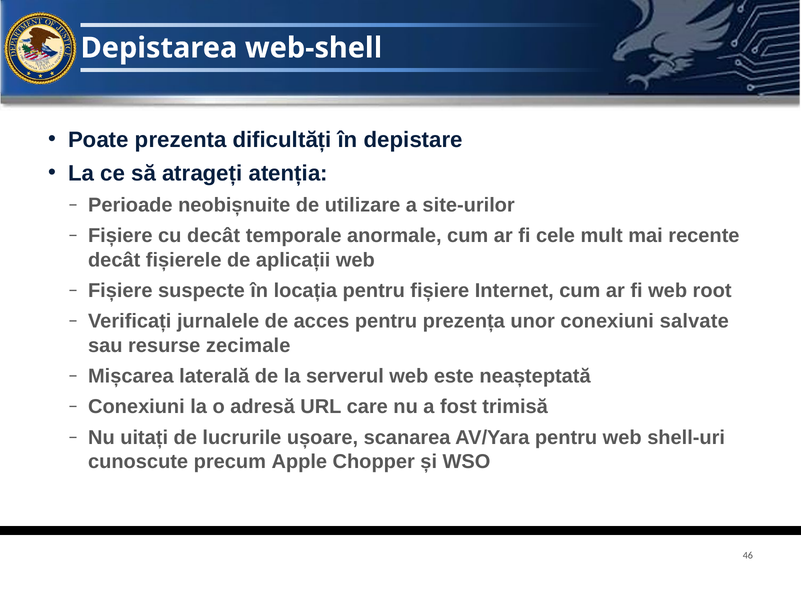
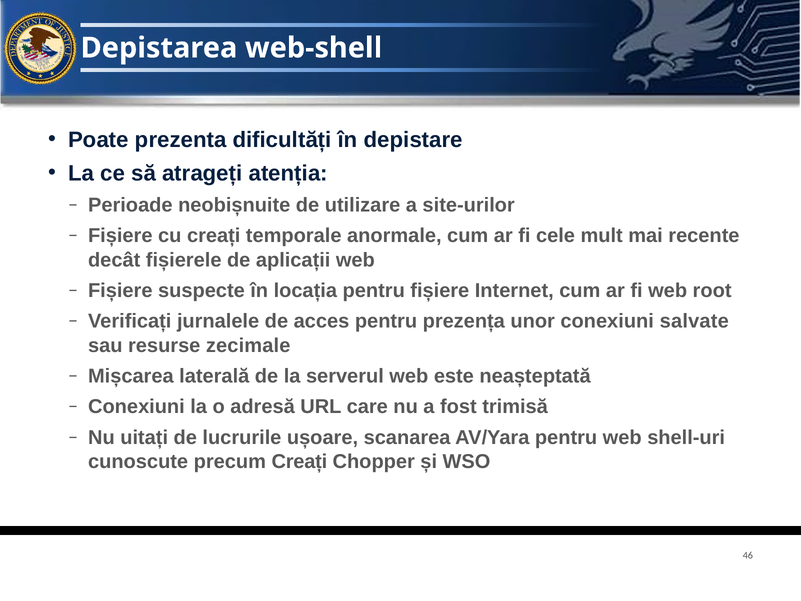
cu decât: decât -> creați
precum Apple: Apple -> Creați
